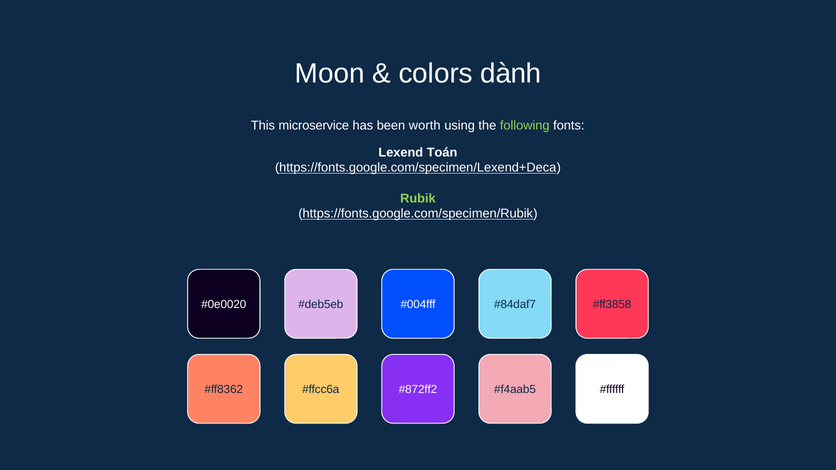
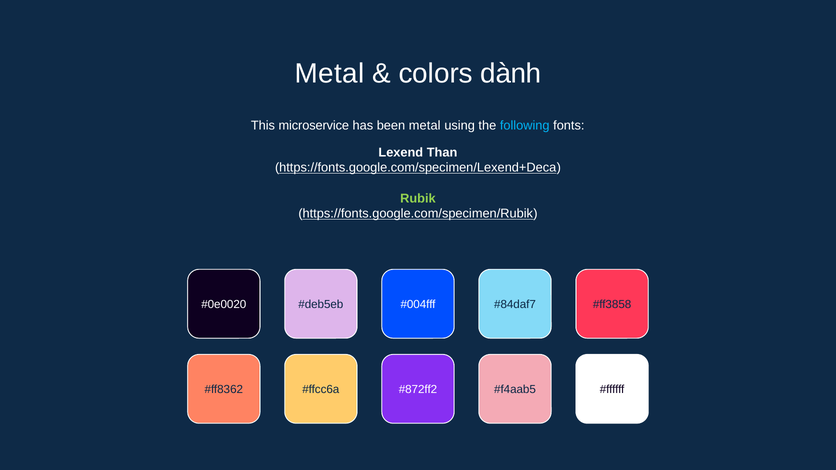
Moon at (330, 74): Moon -> Metal
been worth: worth -> metal
following colour: light green -> light blue
Toán: Toán -> Than
